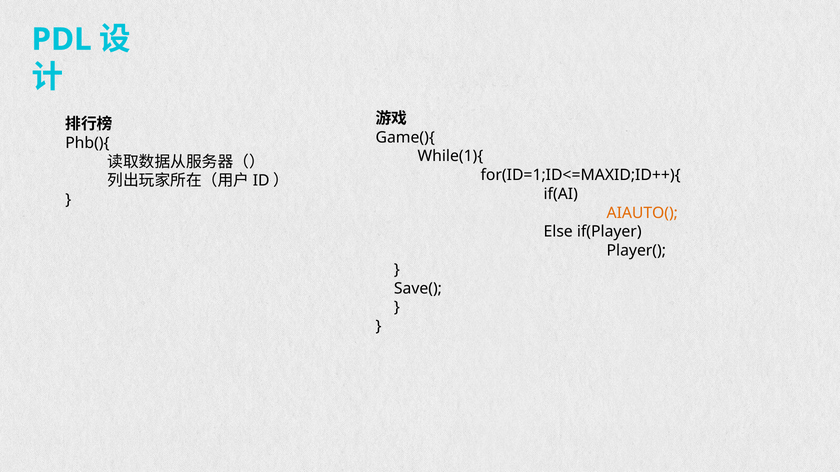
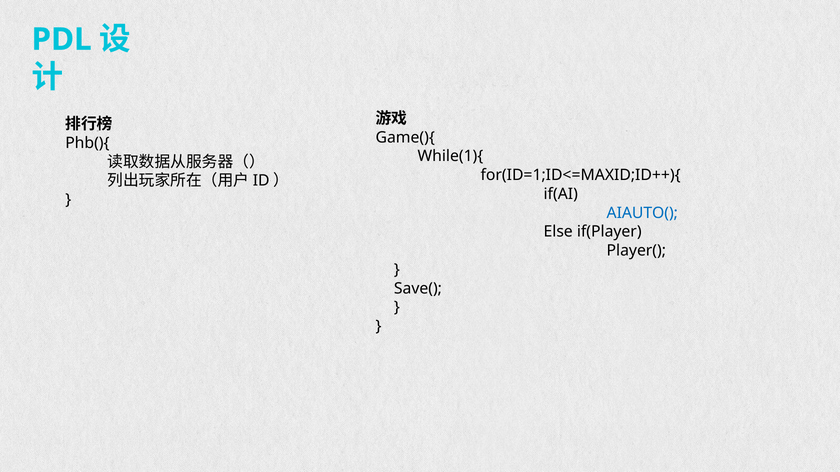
AIAUTO( colour: orange -> blue
